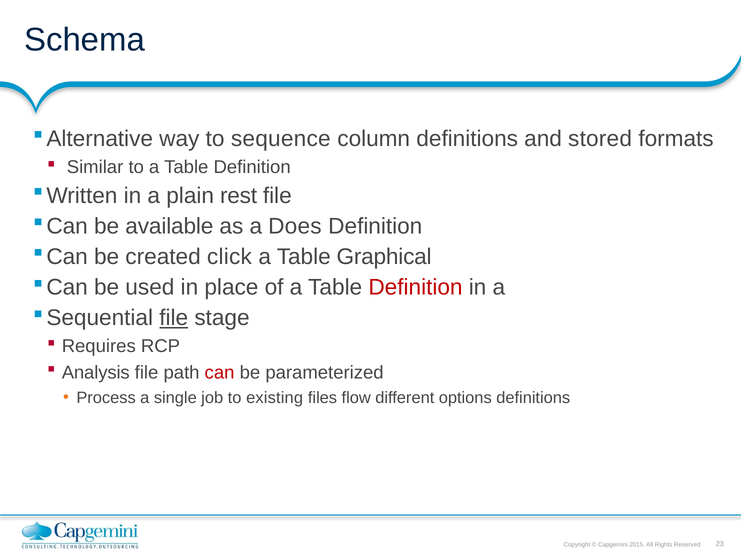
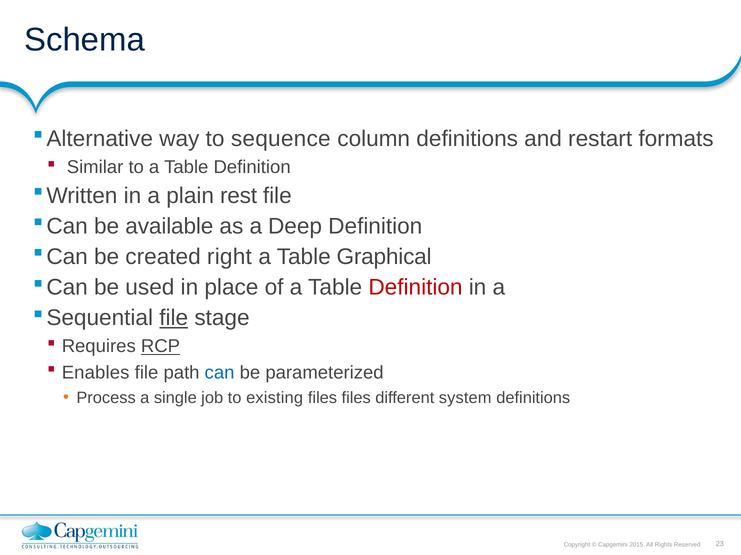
stored: stored -> restart
Does: Does -> Deep
click: click -> right
RCP underline: none -> present
Analysis: Analysis -> Enables
can colour: red -> blue
files flow: flow -> files
options: options -> system
